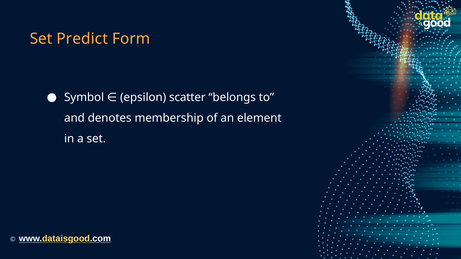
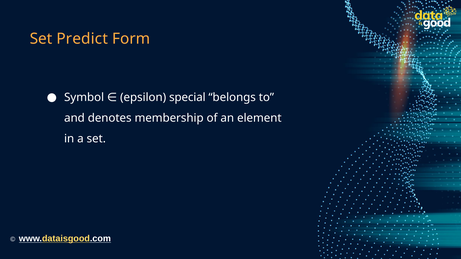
scatter: scatter -> special
